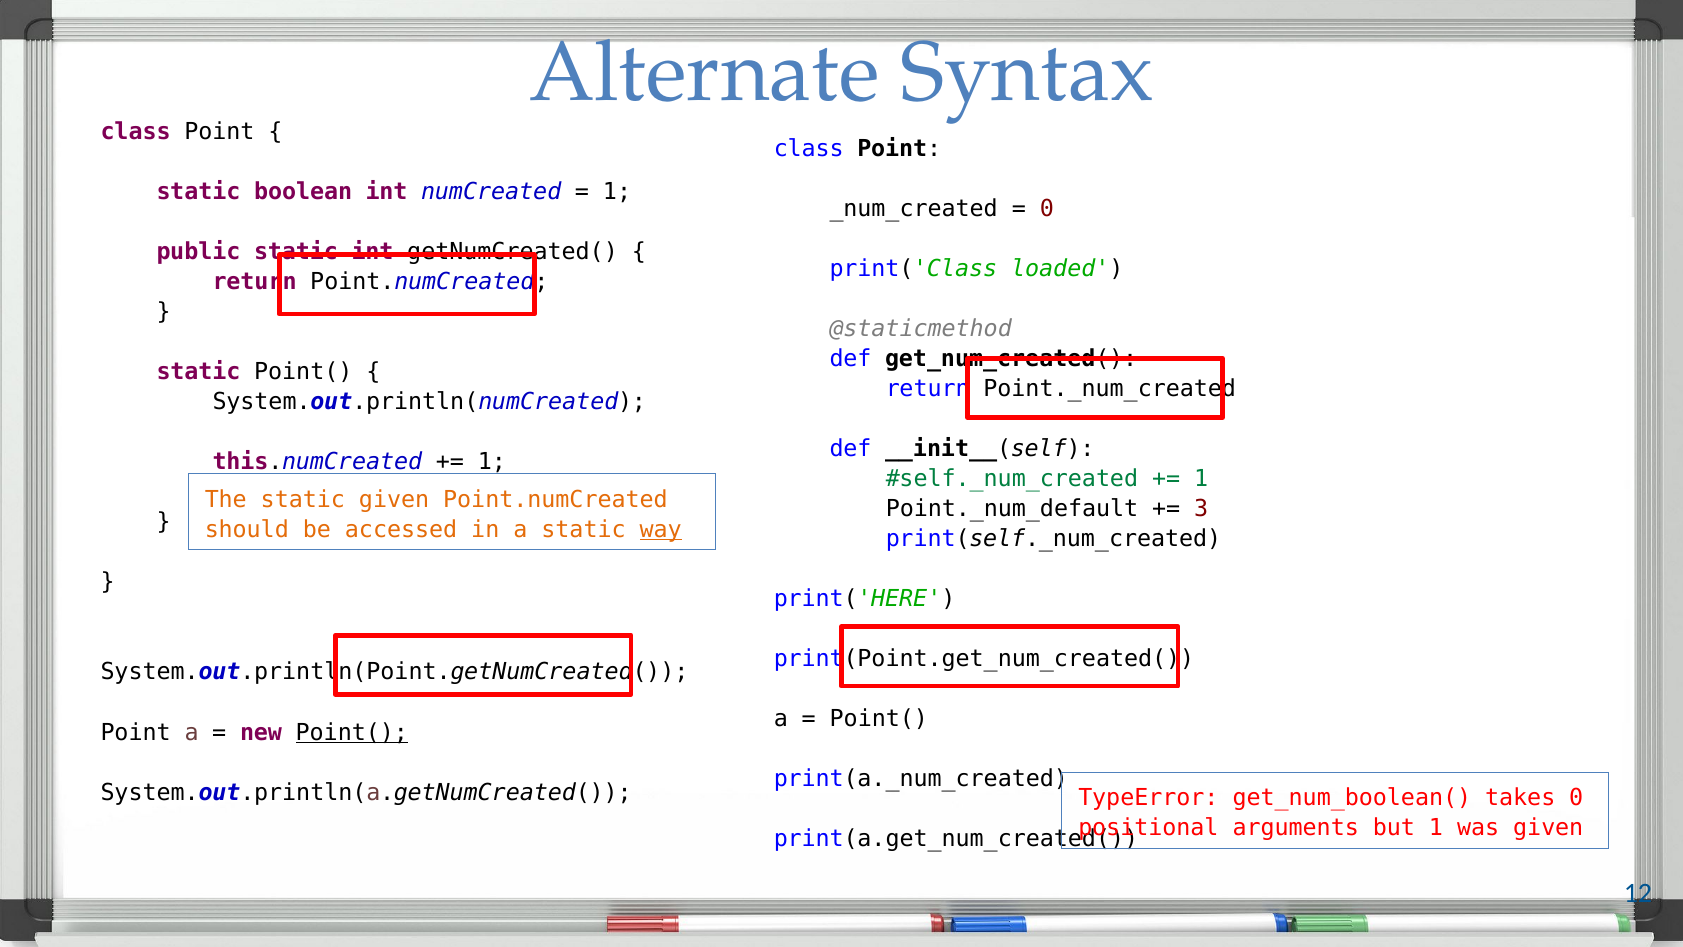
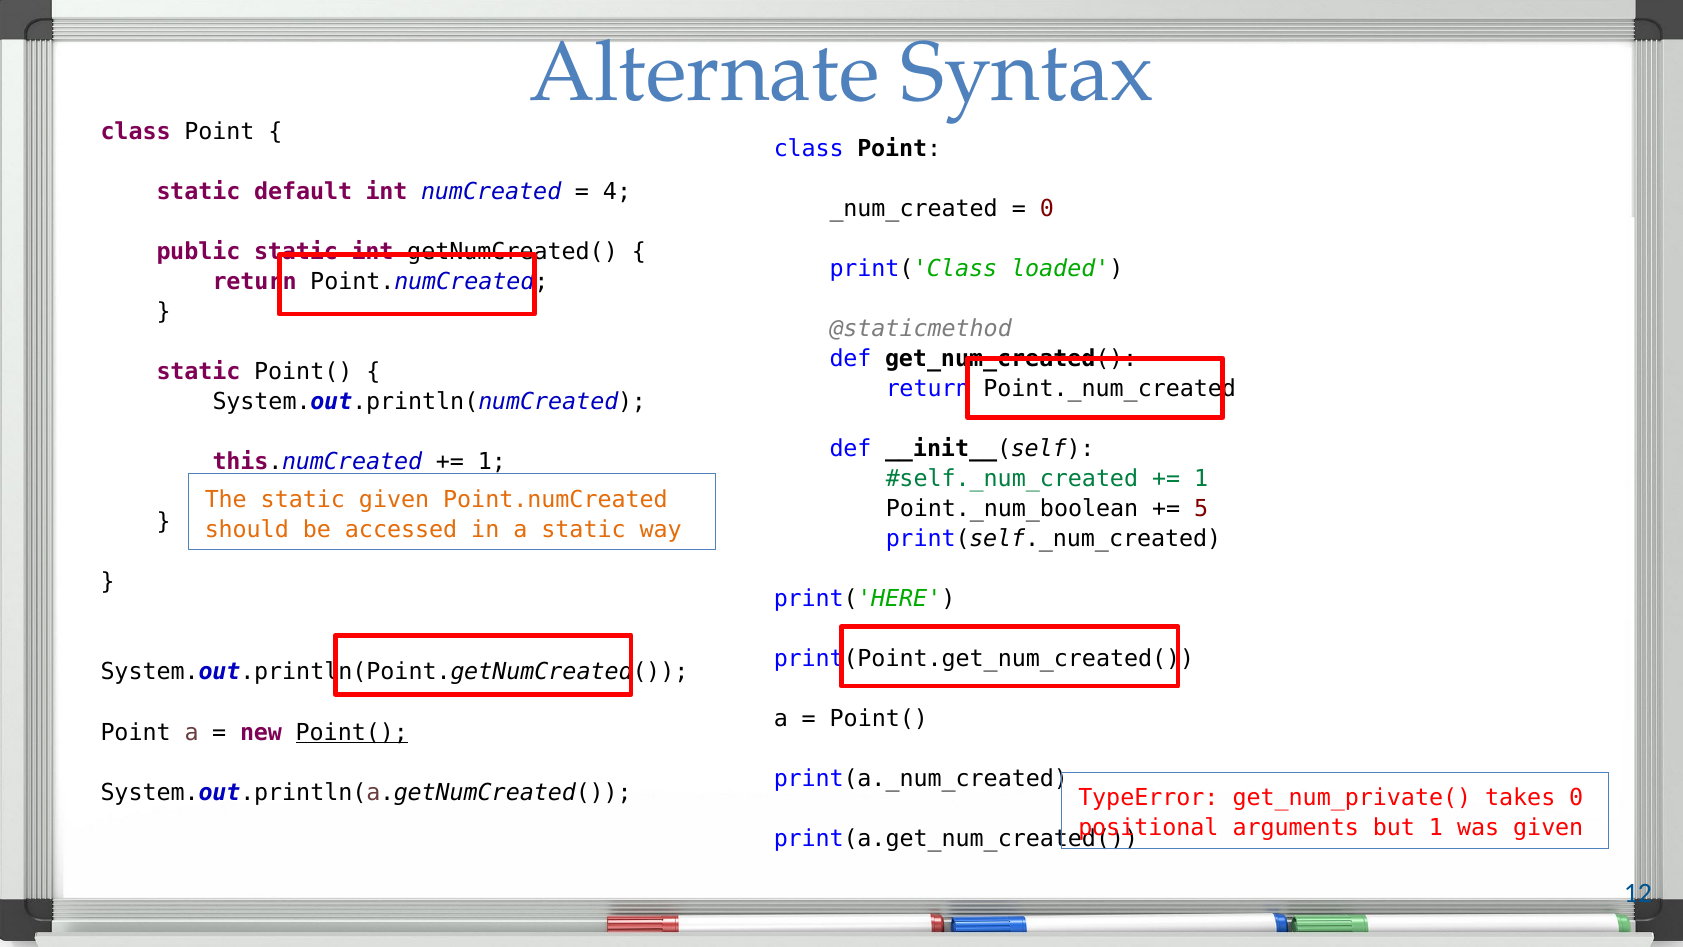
boolean: boolean -> default
1 at (617, 192): 1 -> 4
Point._num_default: Point._num_default -> Point._num_boolean
3: 3 -> 5
way underline: present -> none
get_num_boolean(: get_num_boolean( -> get_num_private(
